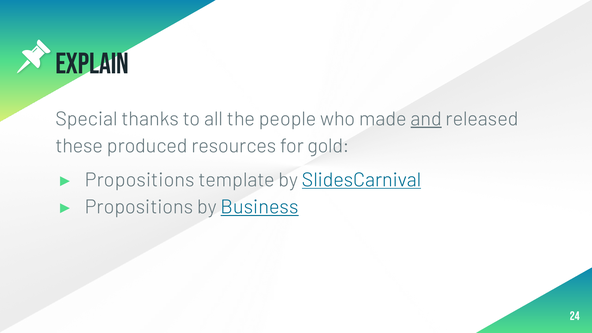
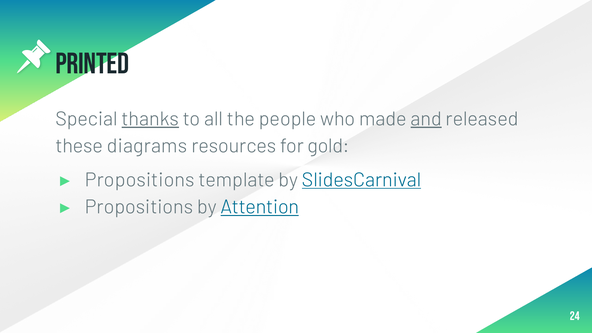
Explain: Explain -> Printed
thanks underline: none -> present
produced: produced -> diagrams
Business: Business -> Attention
